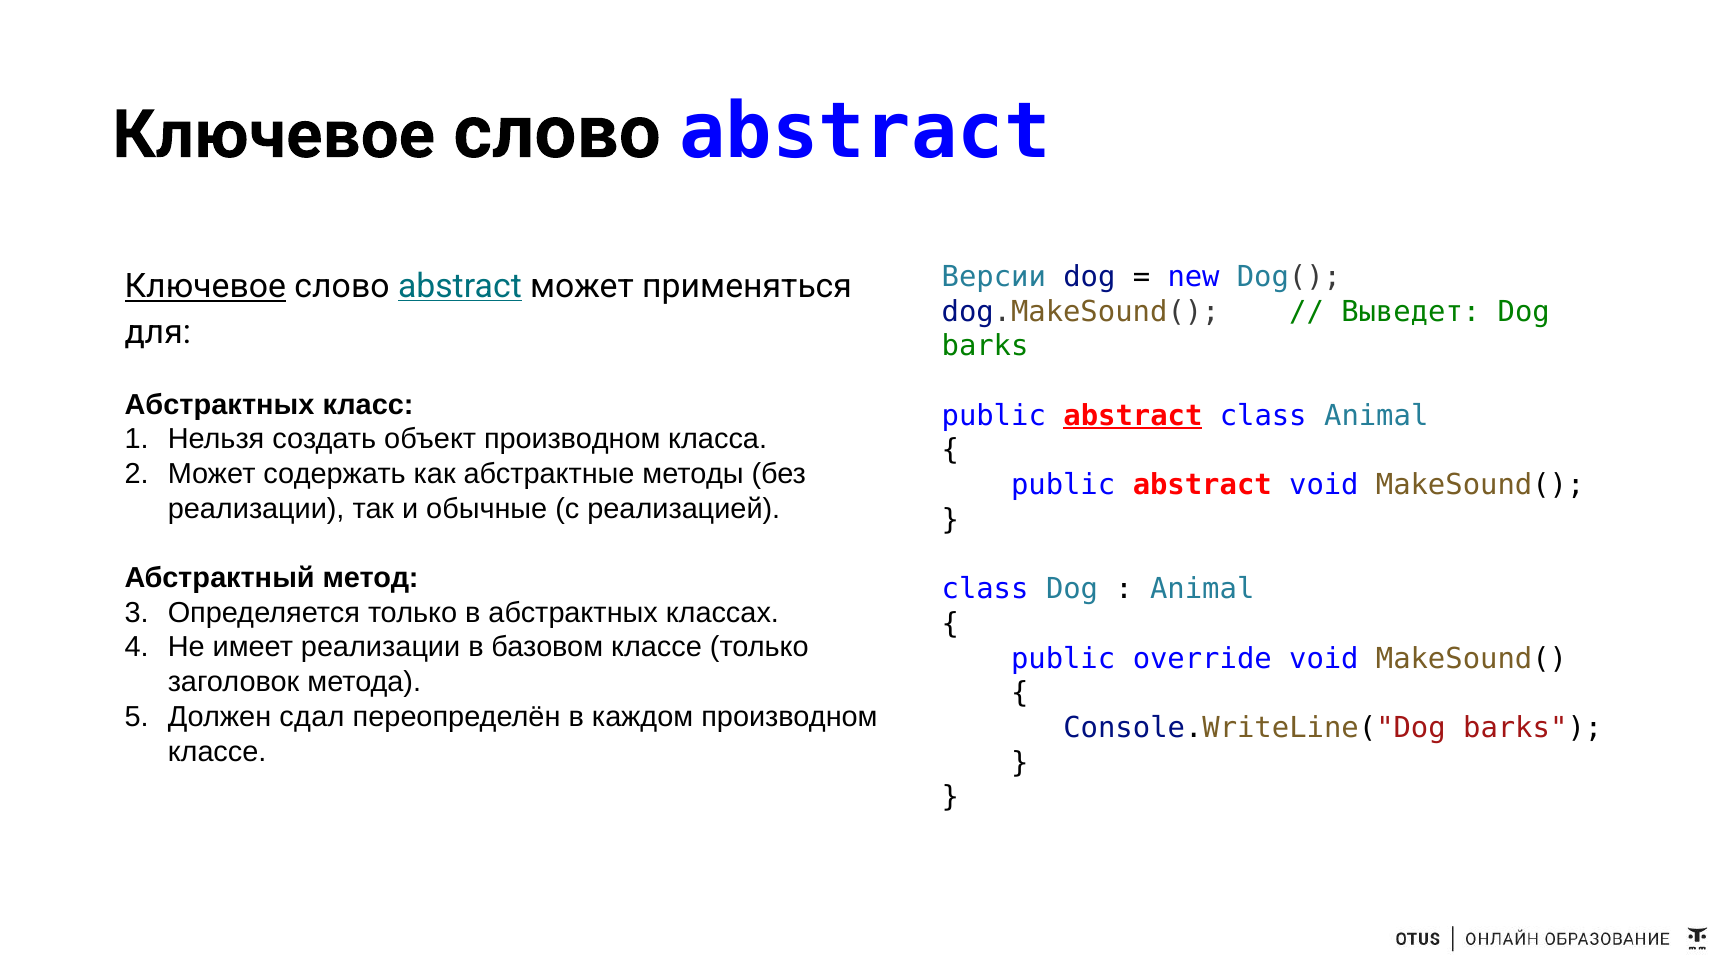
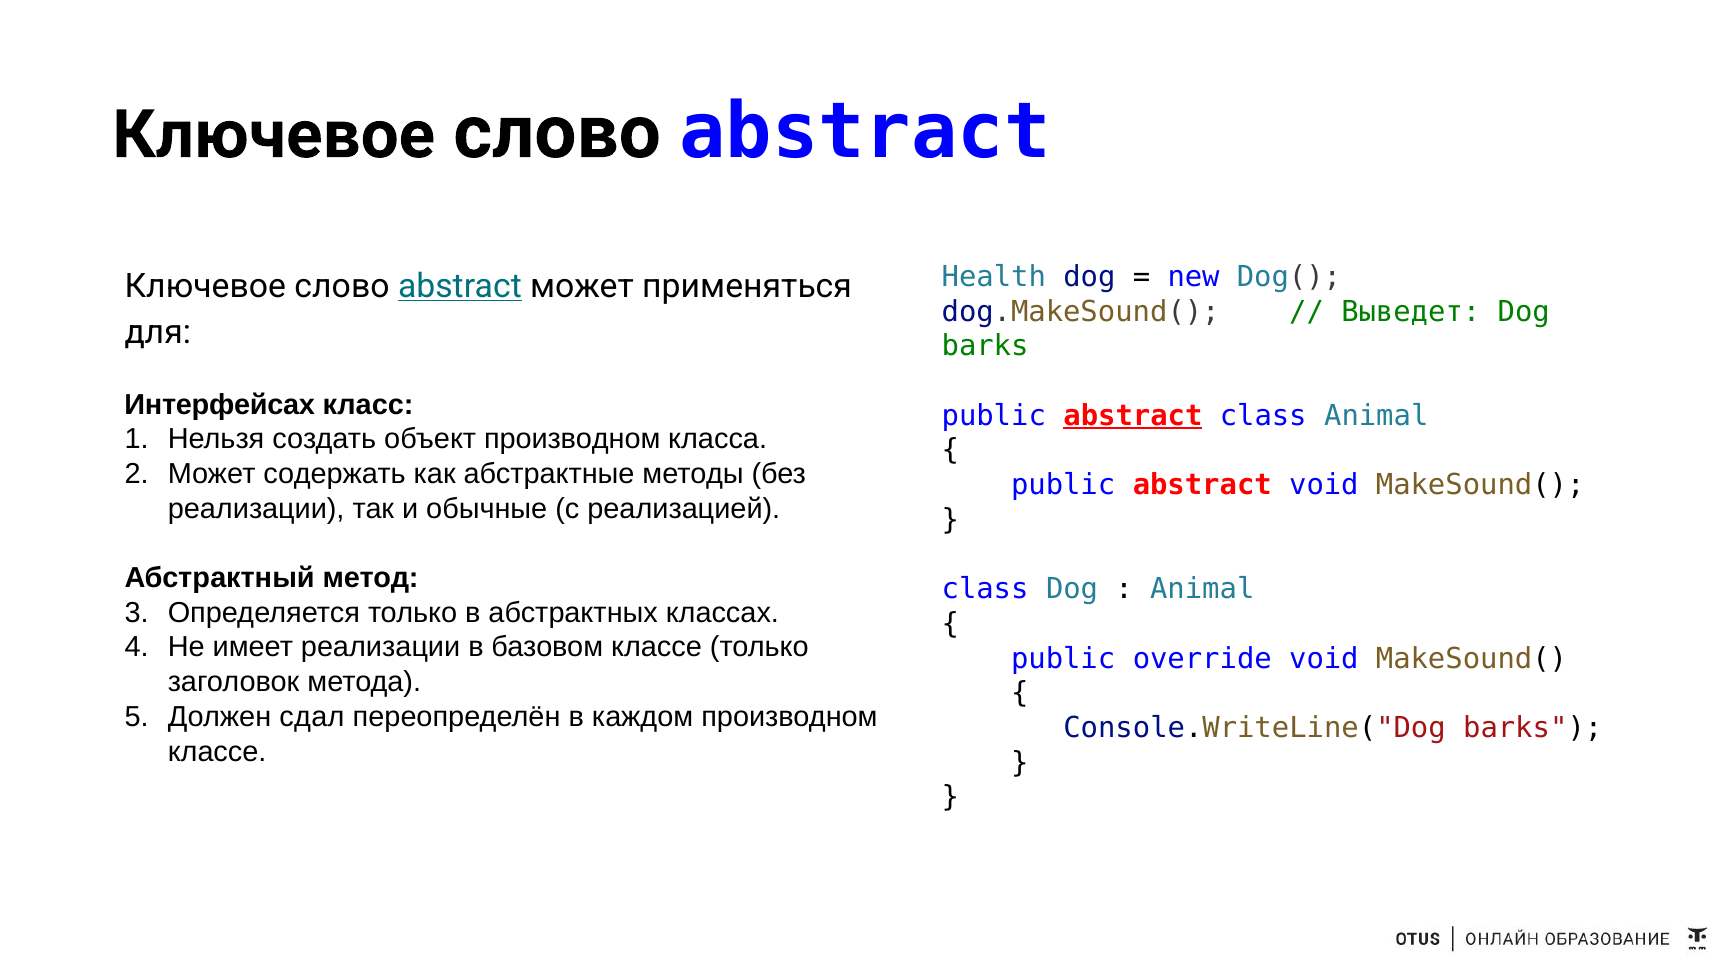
Версии: Версии -> Health
Ключевое at (205, 286) underline: present -> none
Абстрактных at (220, 405): Абстрактных -> Интерфейсах
